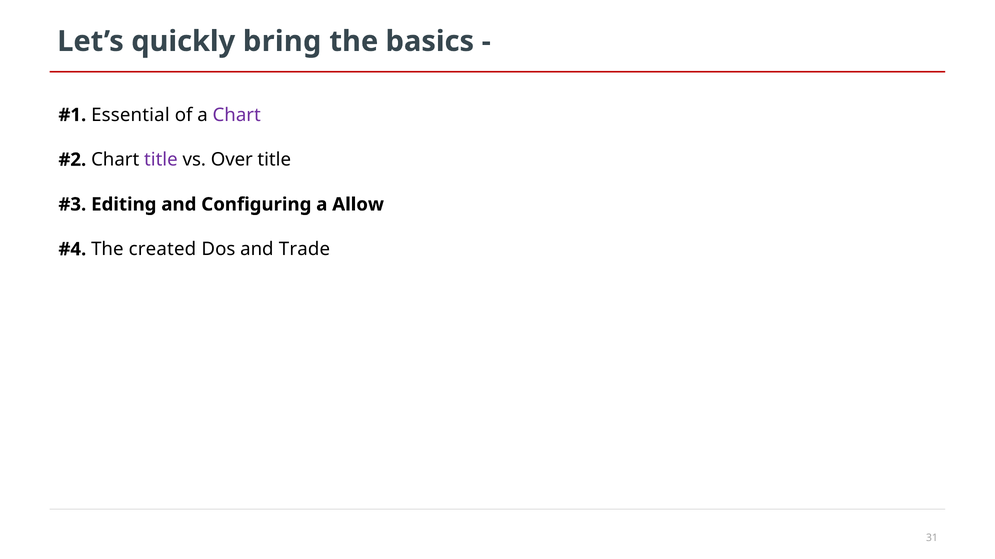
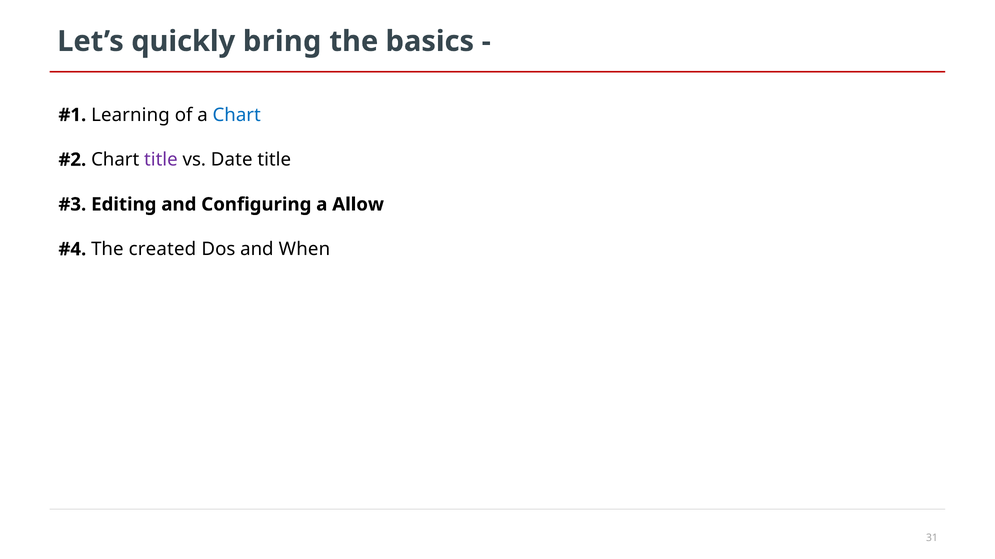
Essential: Essential -> Learning
Chart at (237, 115) colour: purple -> blue
Over: Over -> Date
Trade: Trade -> When
